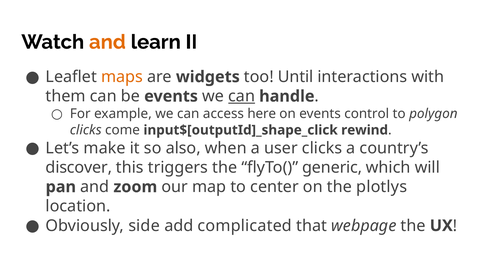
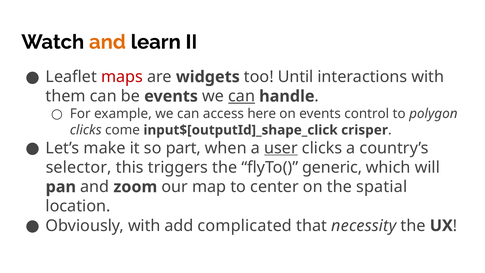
maps colour: orange -> red
rewind: rewind -> crisper
also: also -> part
user underline: none -> present
discover: discover -> selector
plotlys: plotlys -> spatial
Obviously side: side -> with
webpage: webpage -> necessity
